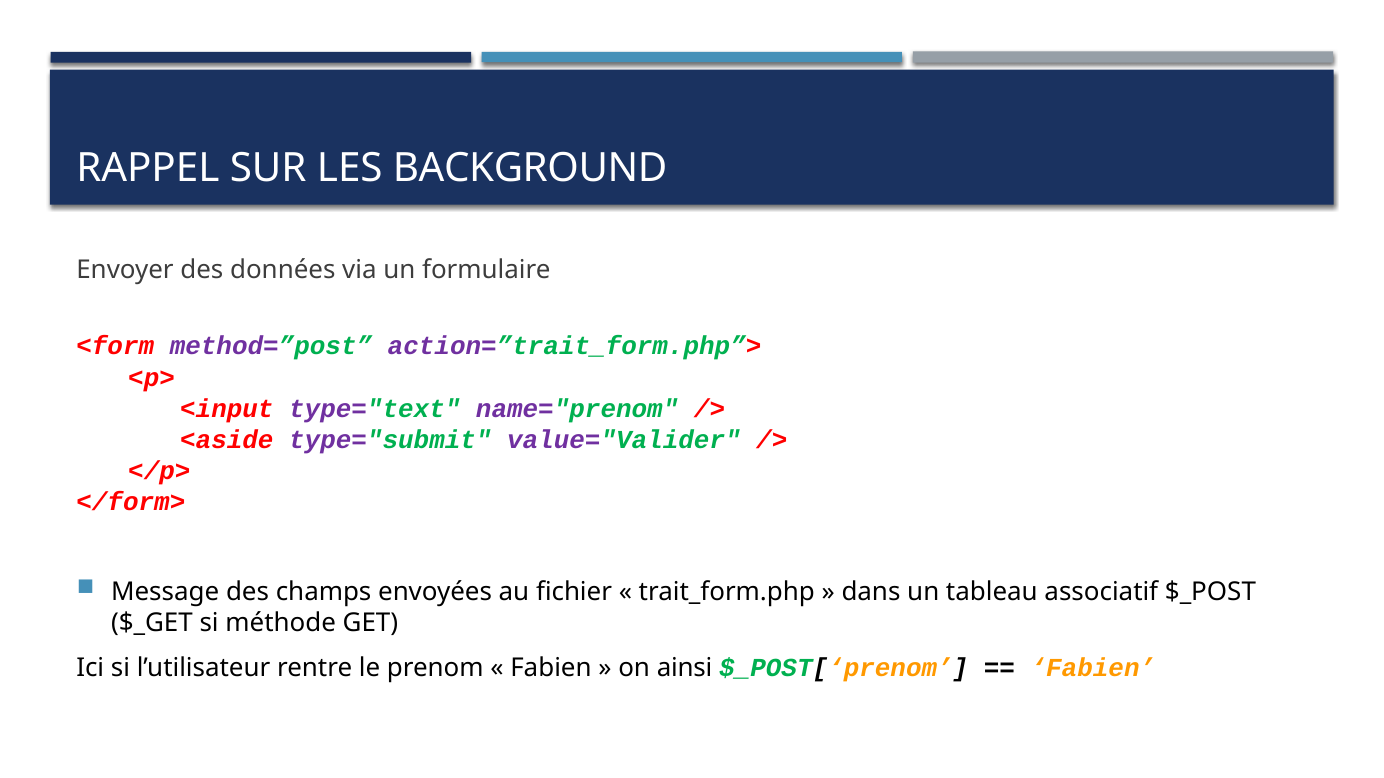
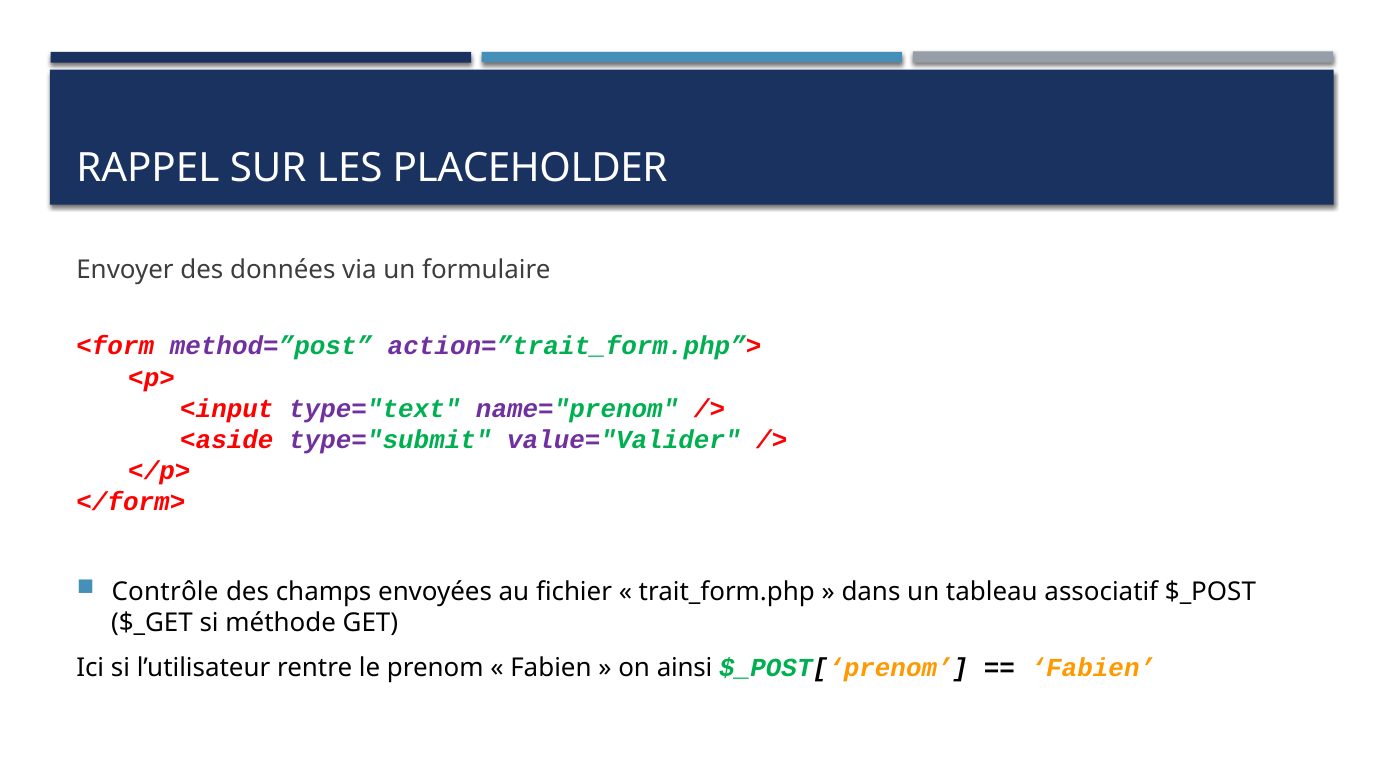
BACKGROUND: BACKGROUND -> PLACEHOLDER
Message: Message -> Contrôle
